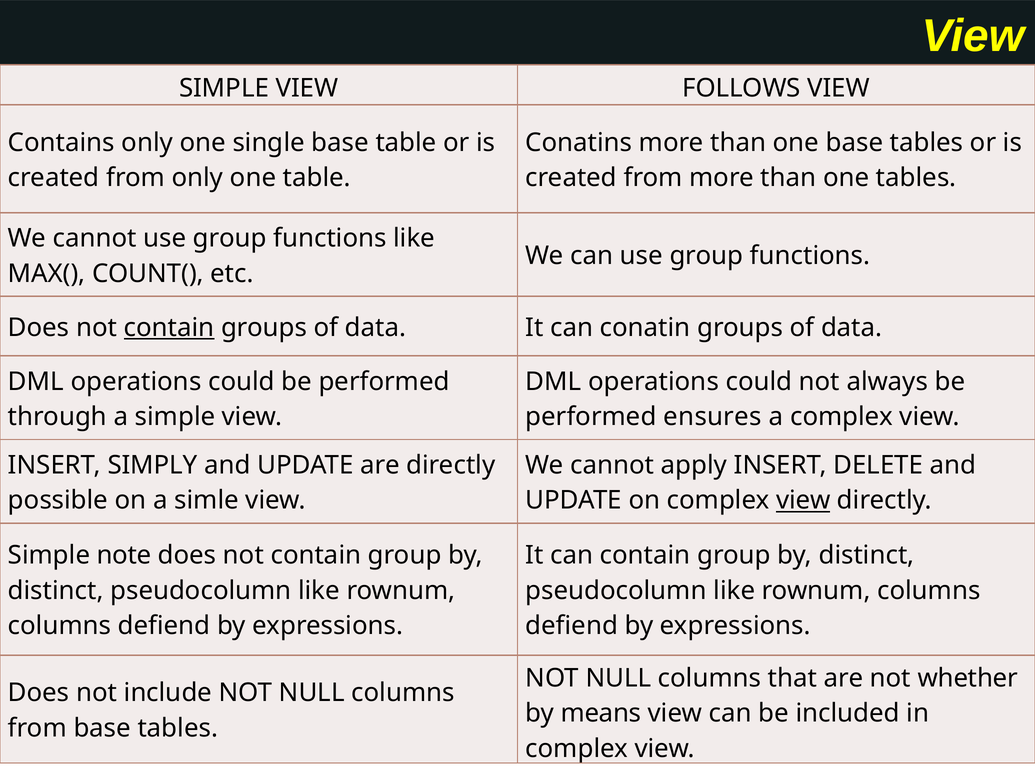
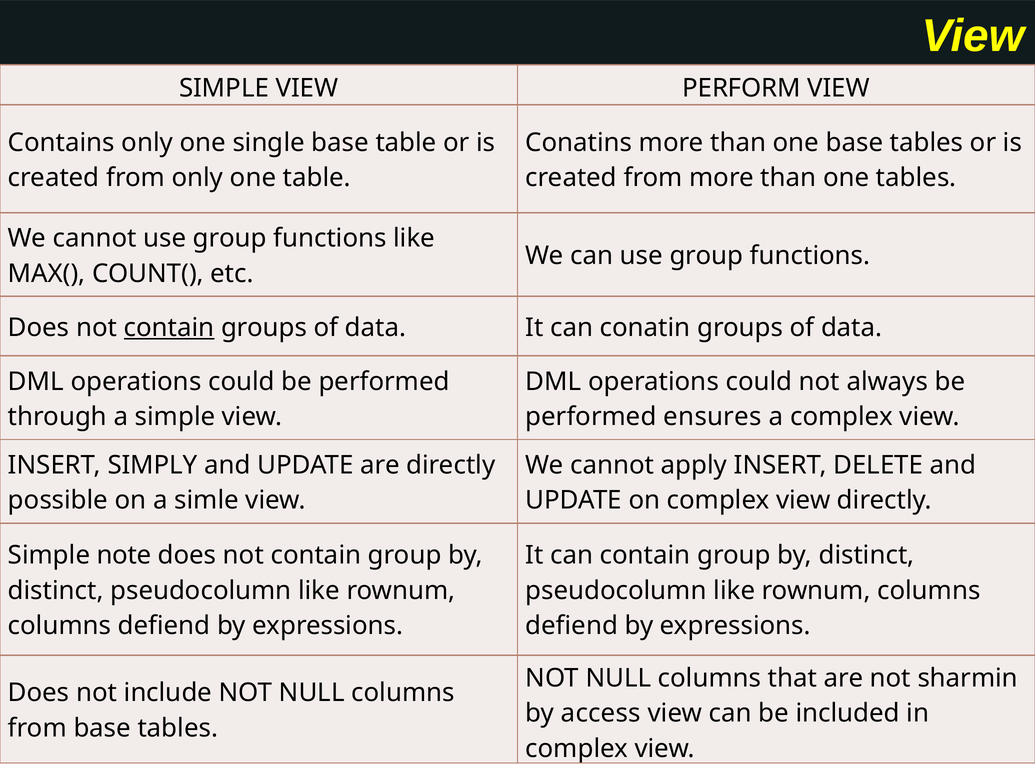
FOLLOWS: FOLLOWS -> PERFORM
view at (803, 501) underline: present -> none
whether: whether -> sharmin
means: means -> access
